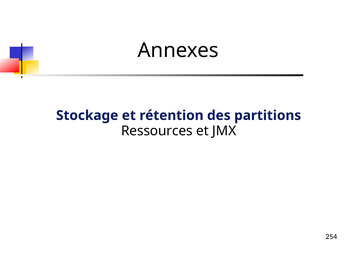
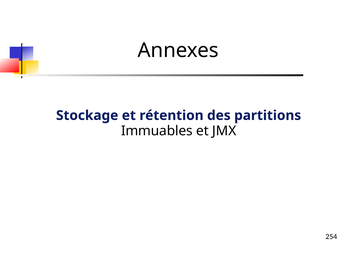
Ressources: Ressources -> Immuables
